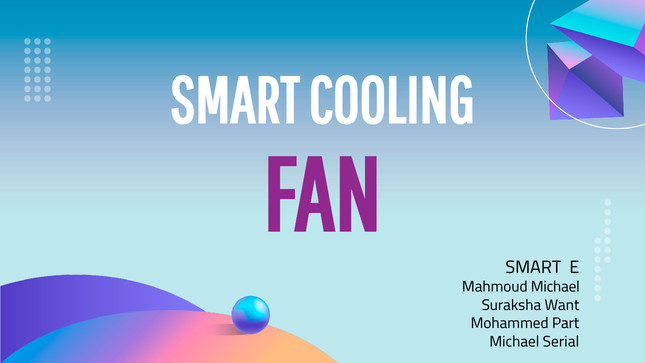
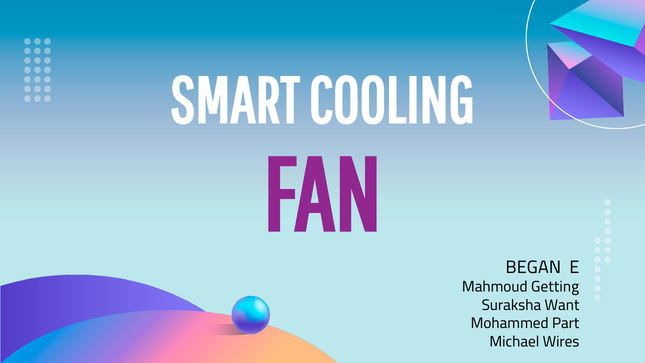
SMART at (533, 267): SMART -> BEGAN
Mahmoud Michael: Michael -> Getting
Serial: Serial -> Wires
